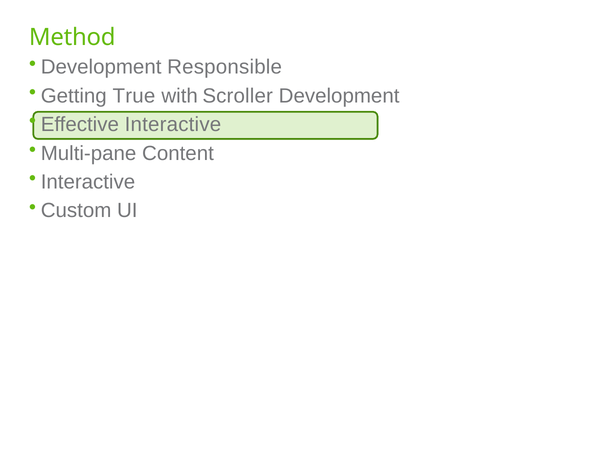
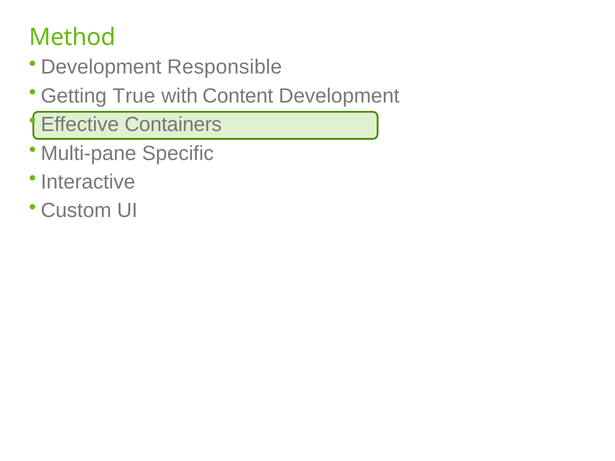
Scroller: Scroller -> Content
Effective Interactive: Interactive -> Containers
Content: Content -> Specific
